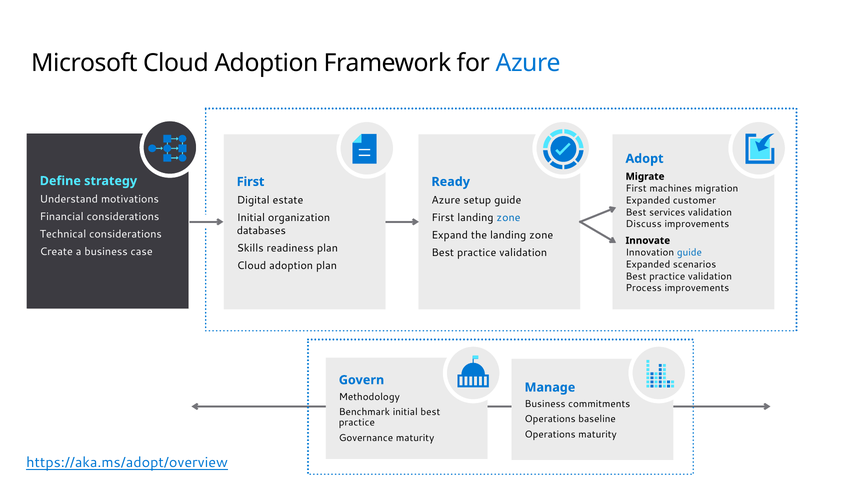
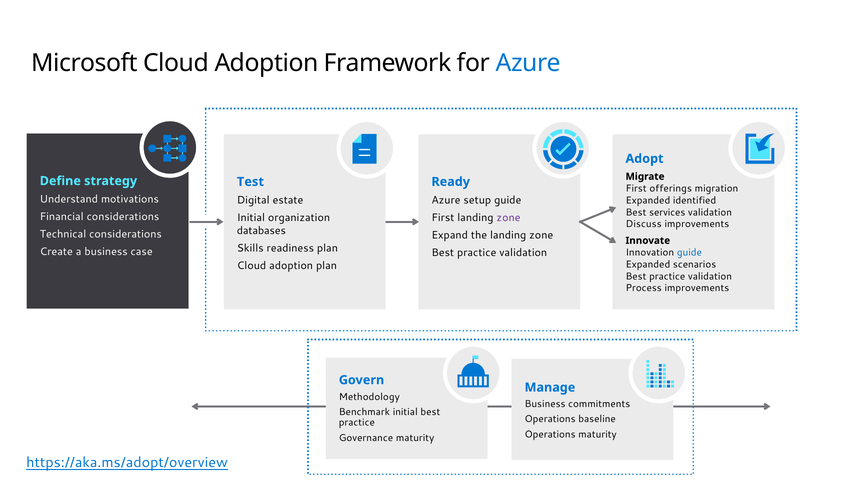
First at (251, 182): First -> Test
machines: machines -> offerings
customer: customer -> identified
zone at (509, 217) colour: blue -> purple
